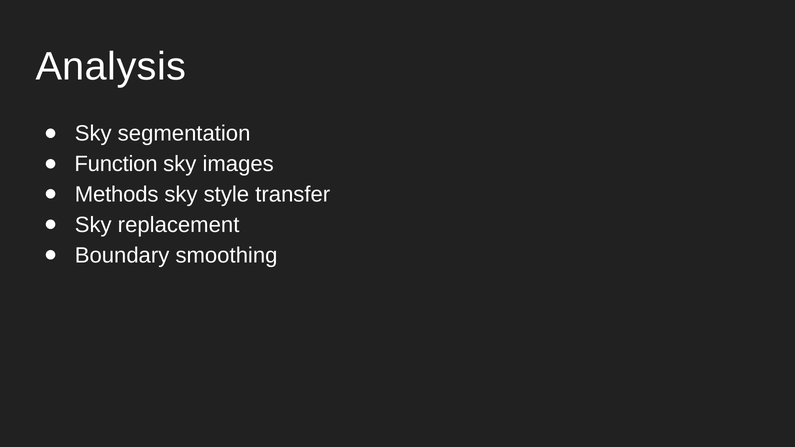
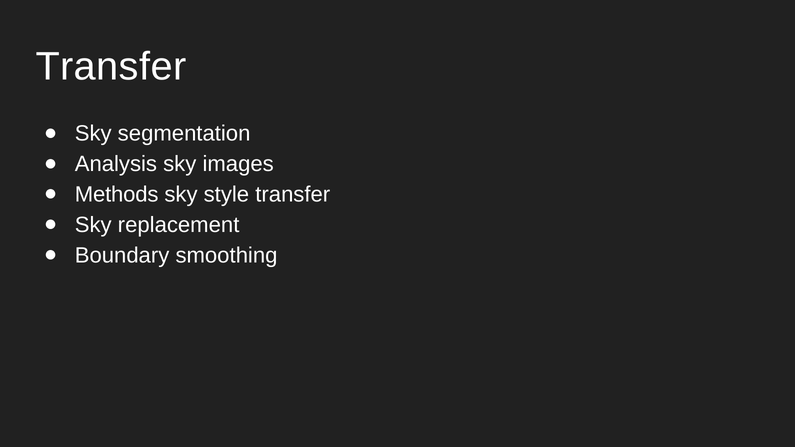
Analysis at (111, 67): Analysis -> Transfer
Function: Function -> Analysis
